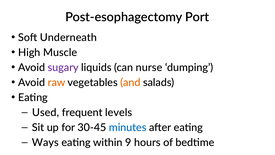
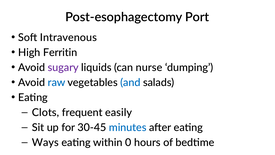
Underneath: Underneath -> Intravenous
Muscle: Muscle -> Ferritin
raw colour: orange -> blue
and colour: orange -> blue
Used: Used -> Clots
levels: levels -> easily
9: 9 -> 0
